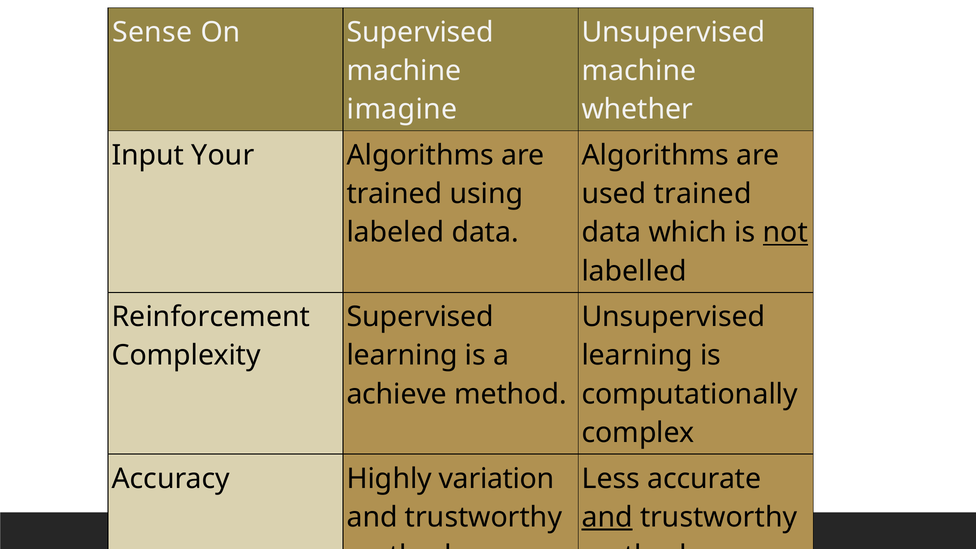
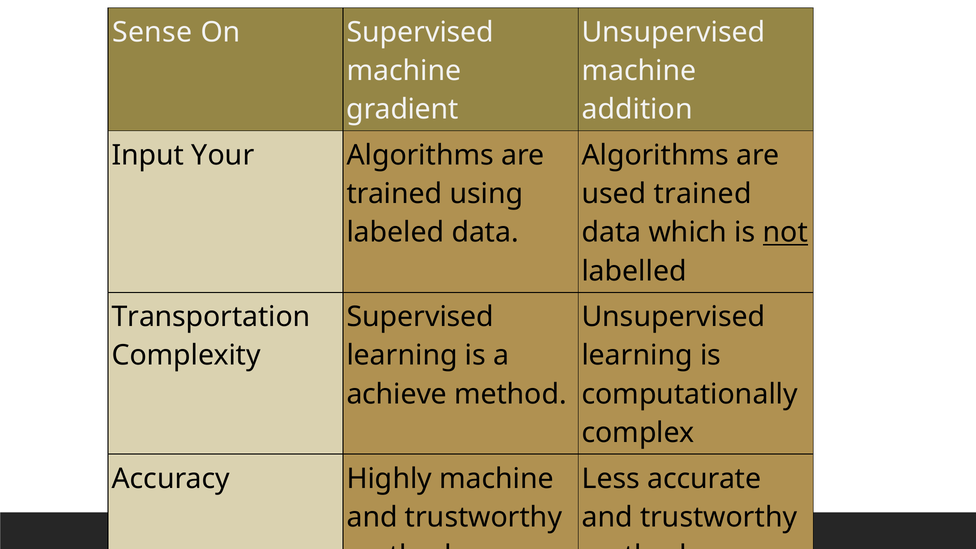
imagine: imagine -> gradient
whether: whether -> addition
Reinforcement: Reinforcement -> Transportation
Highly variation: variation -> machine
and at (607, 517) underline: present -> none
